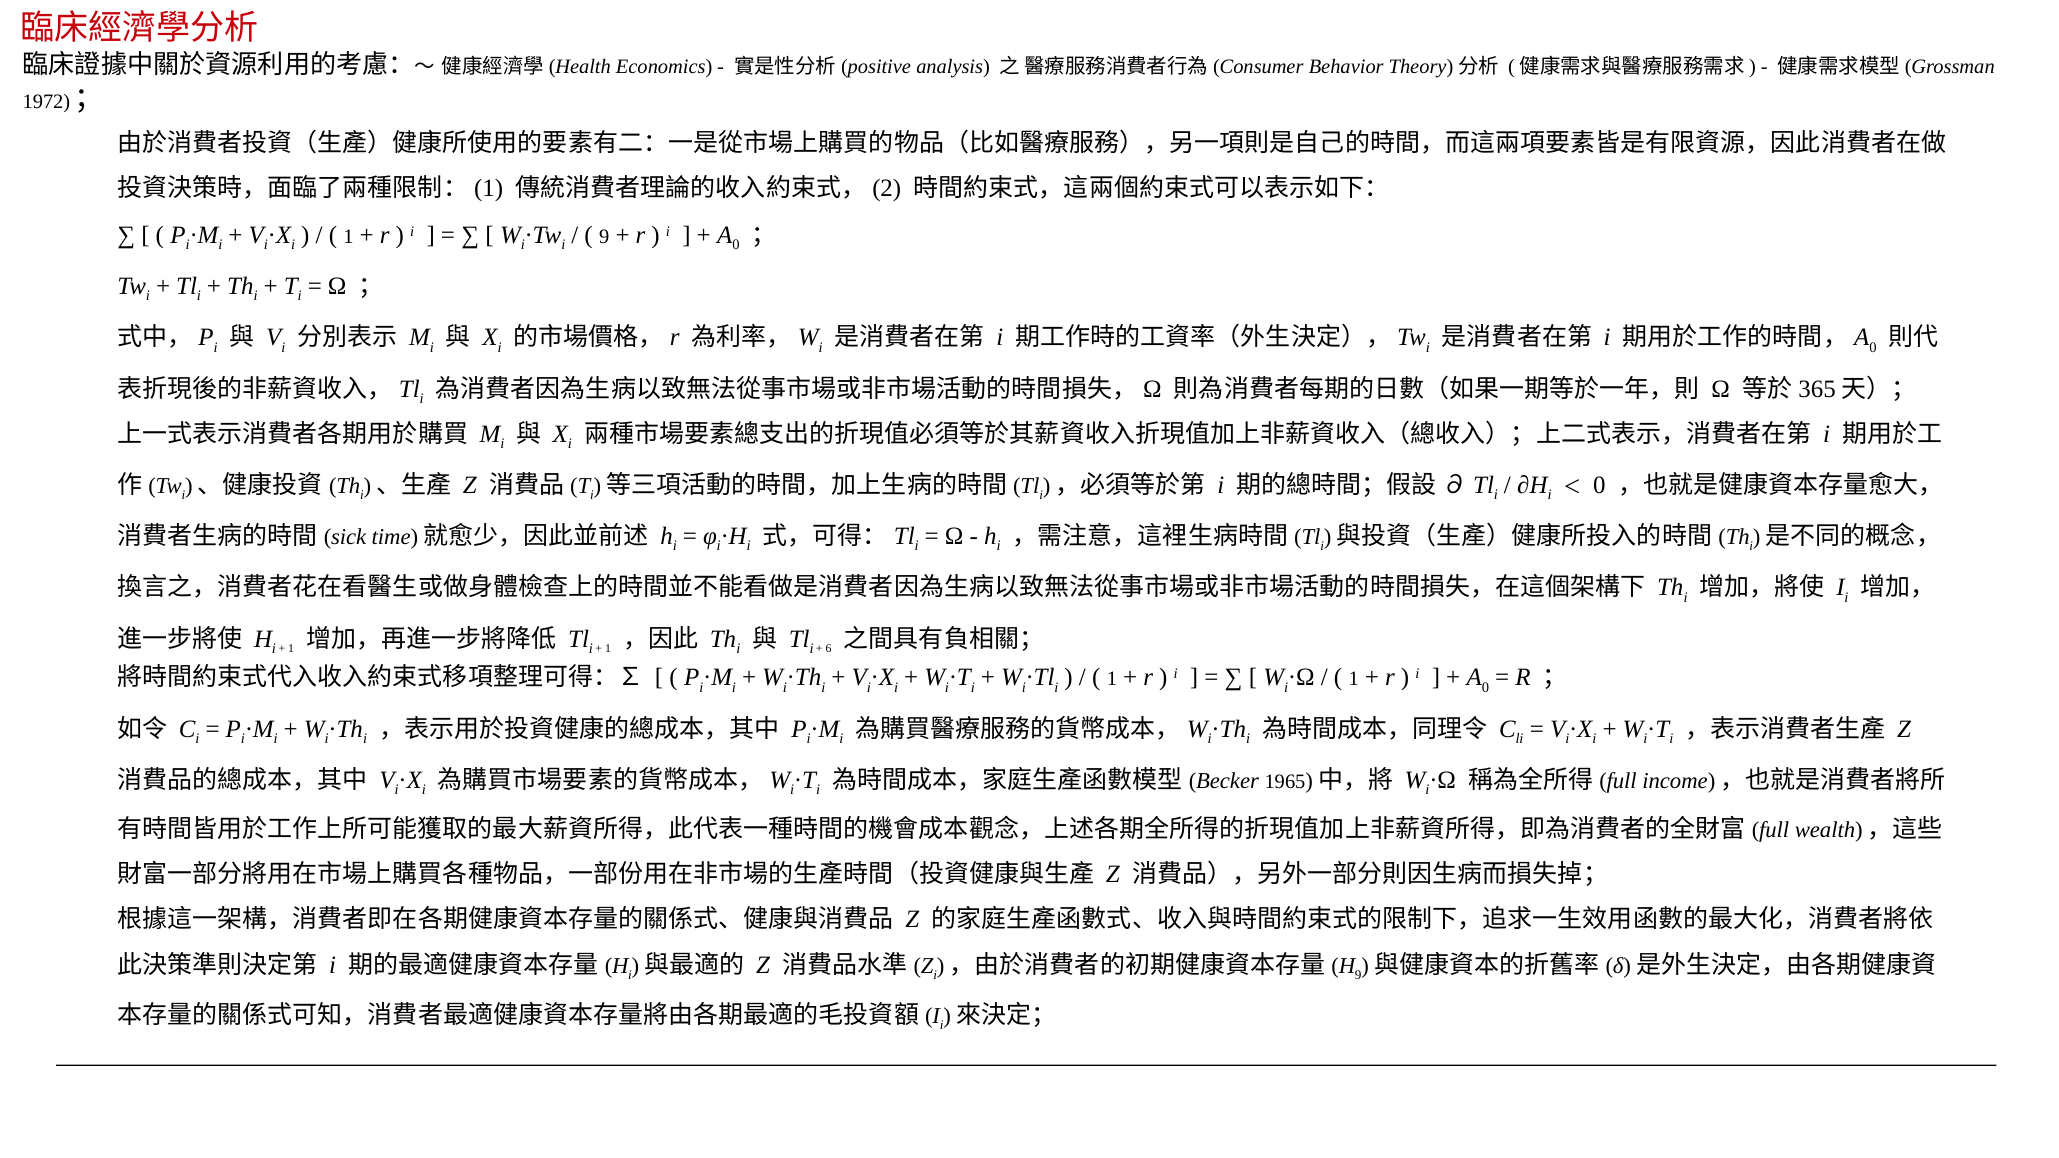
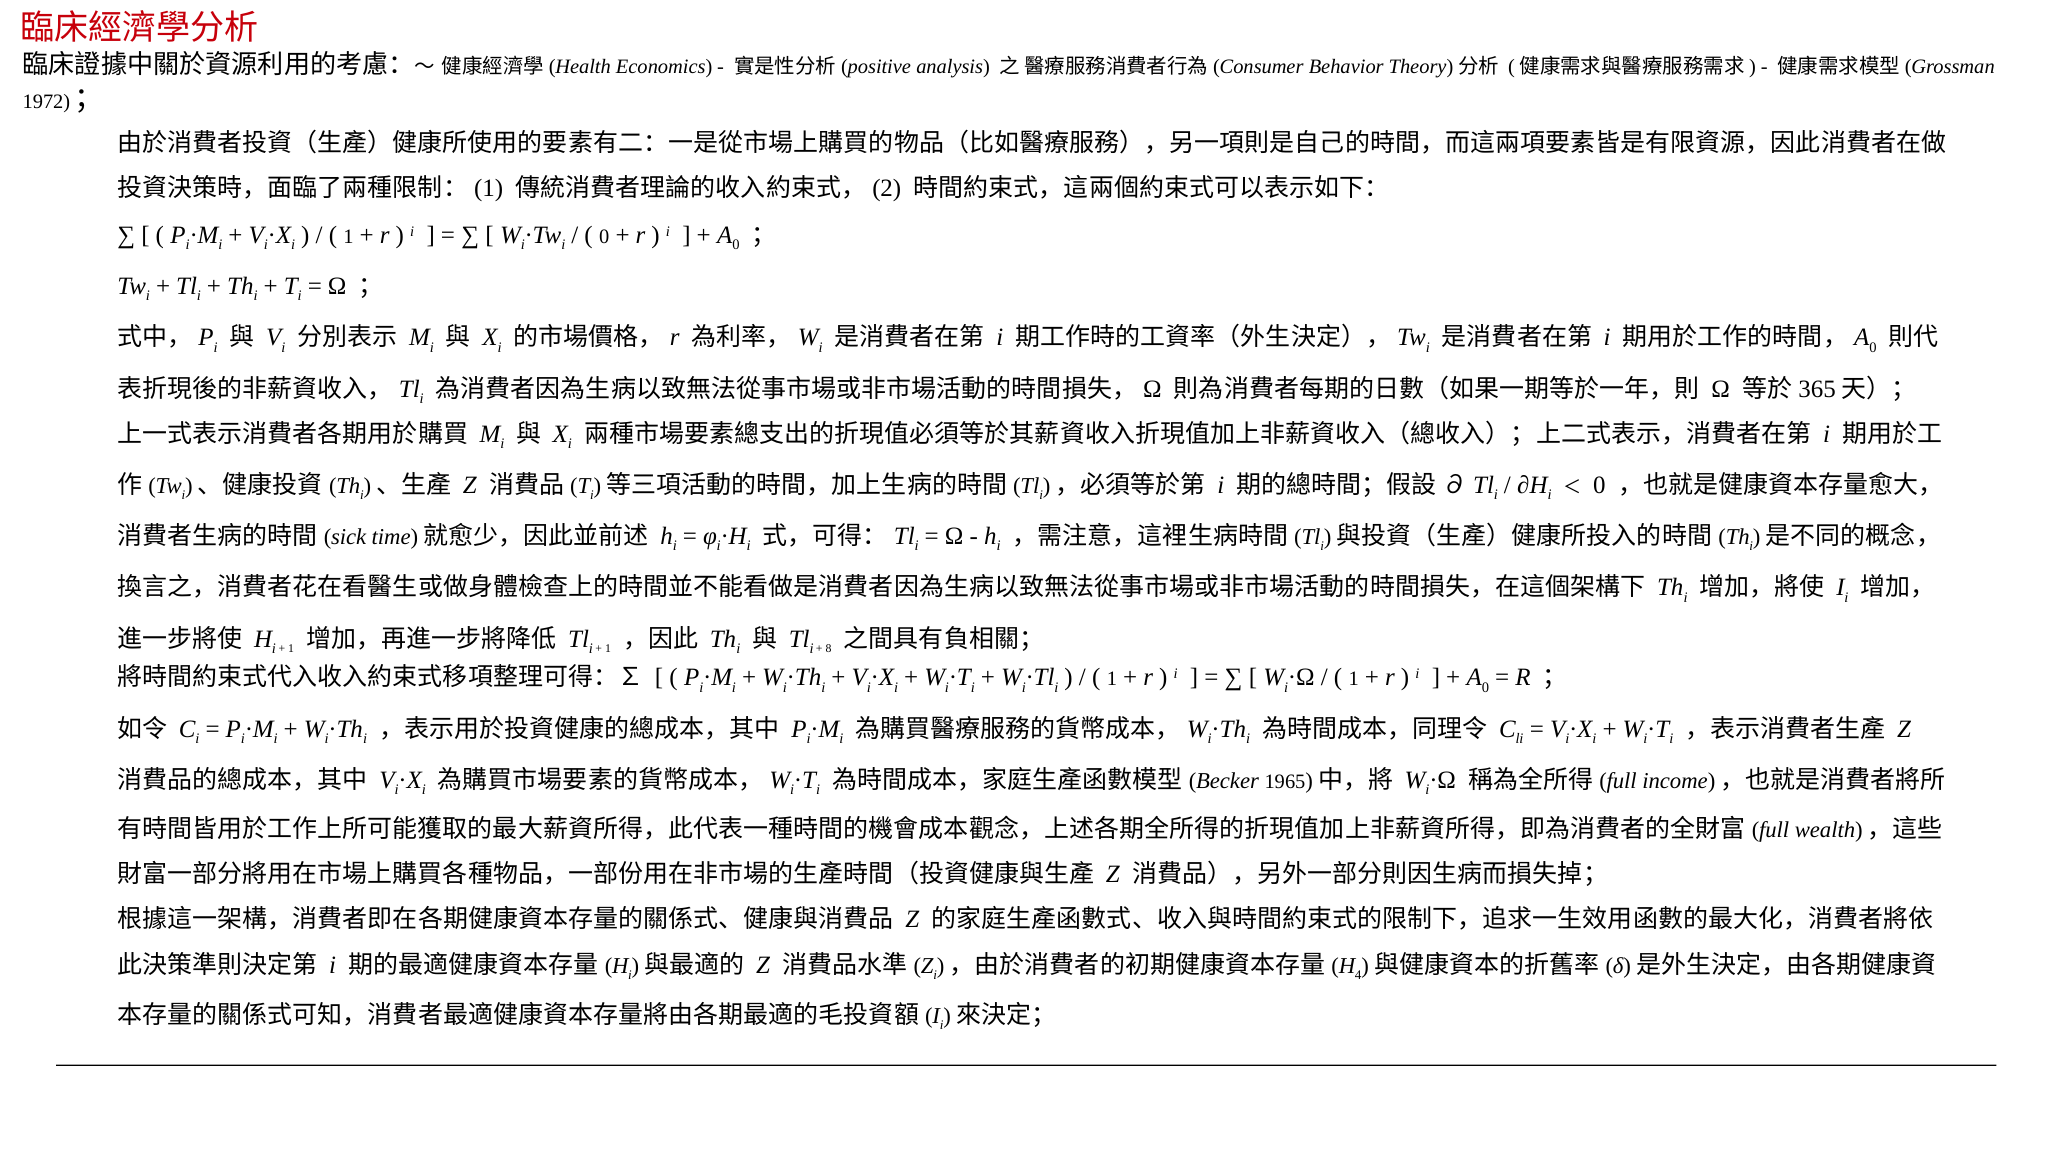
9 at (604, 237): 9 -> 0
6: 6 -> 8
9 at (1358, 975): 9 -> 4
